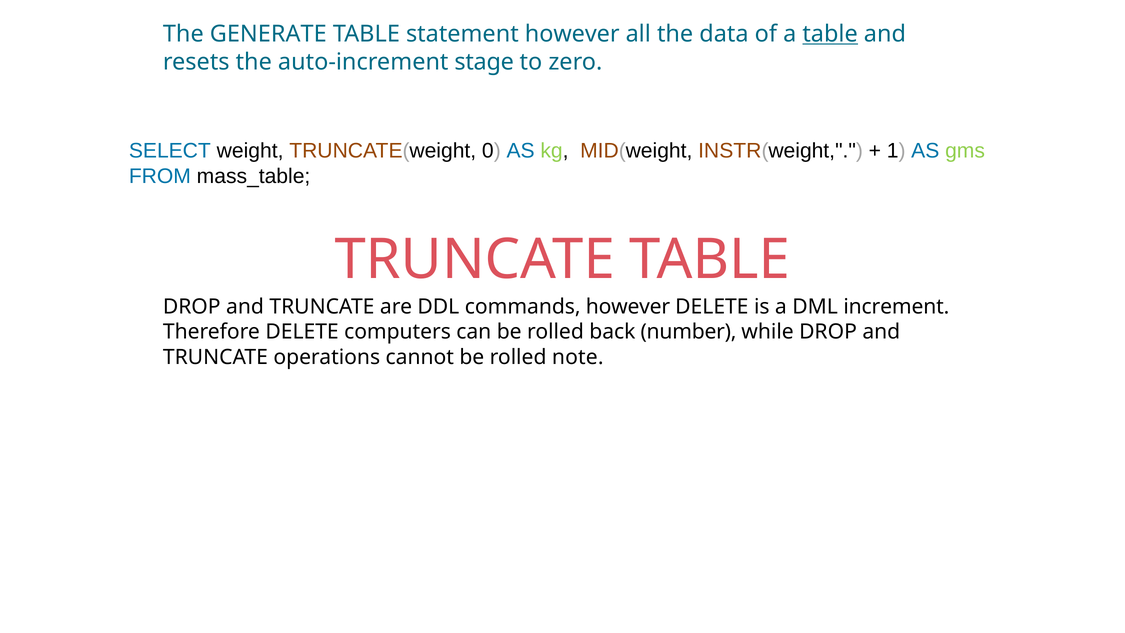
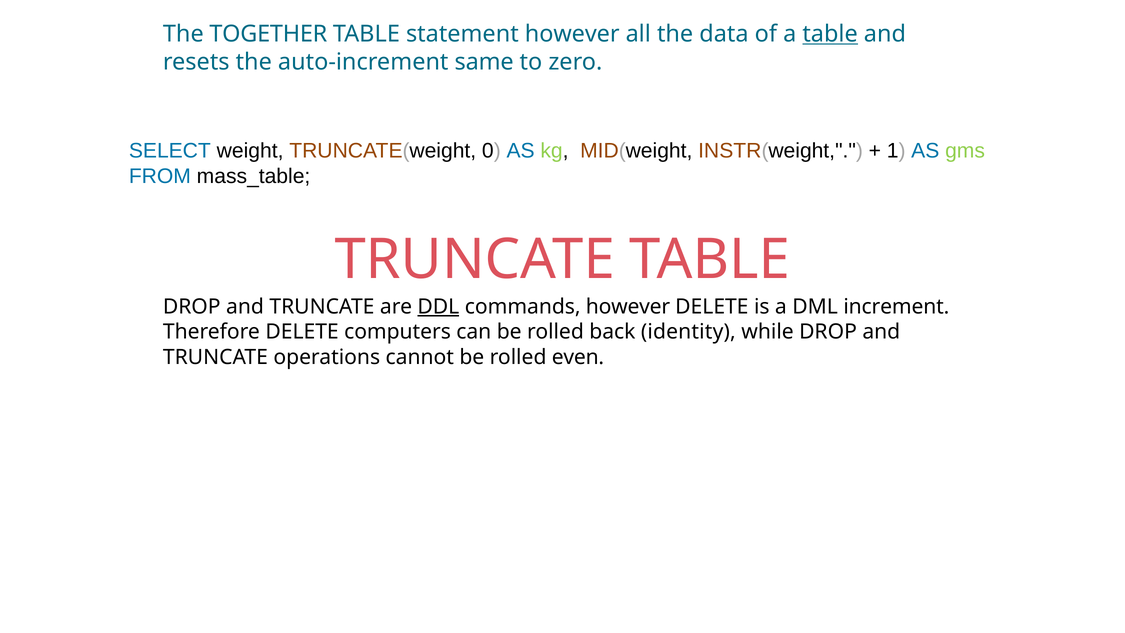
GENERATE: GENERATE -> TOGETHER
stage: stage -> same
DDL underline: none -> present
number: number -> identity
note: note -> even
